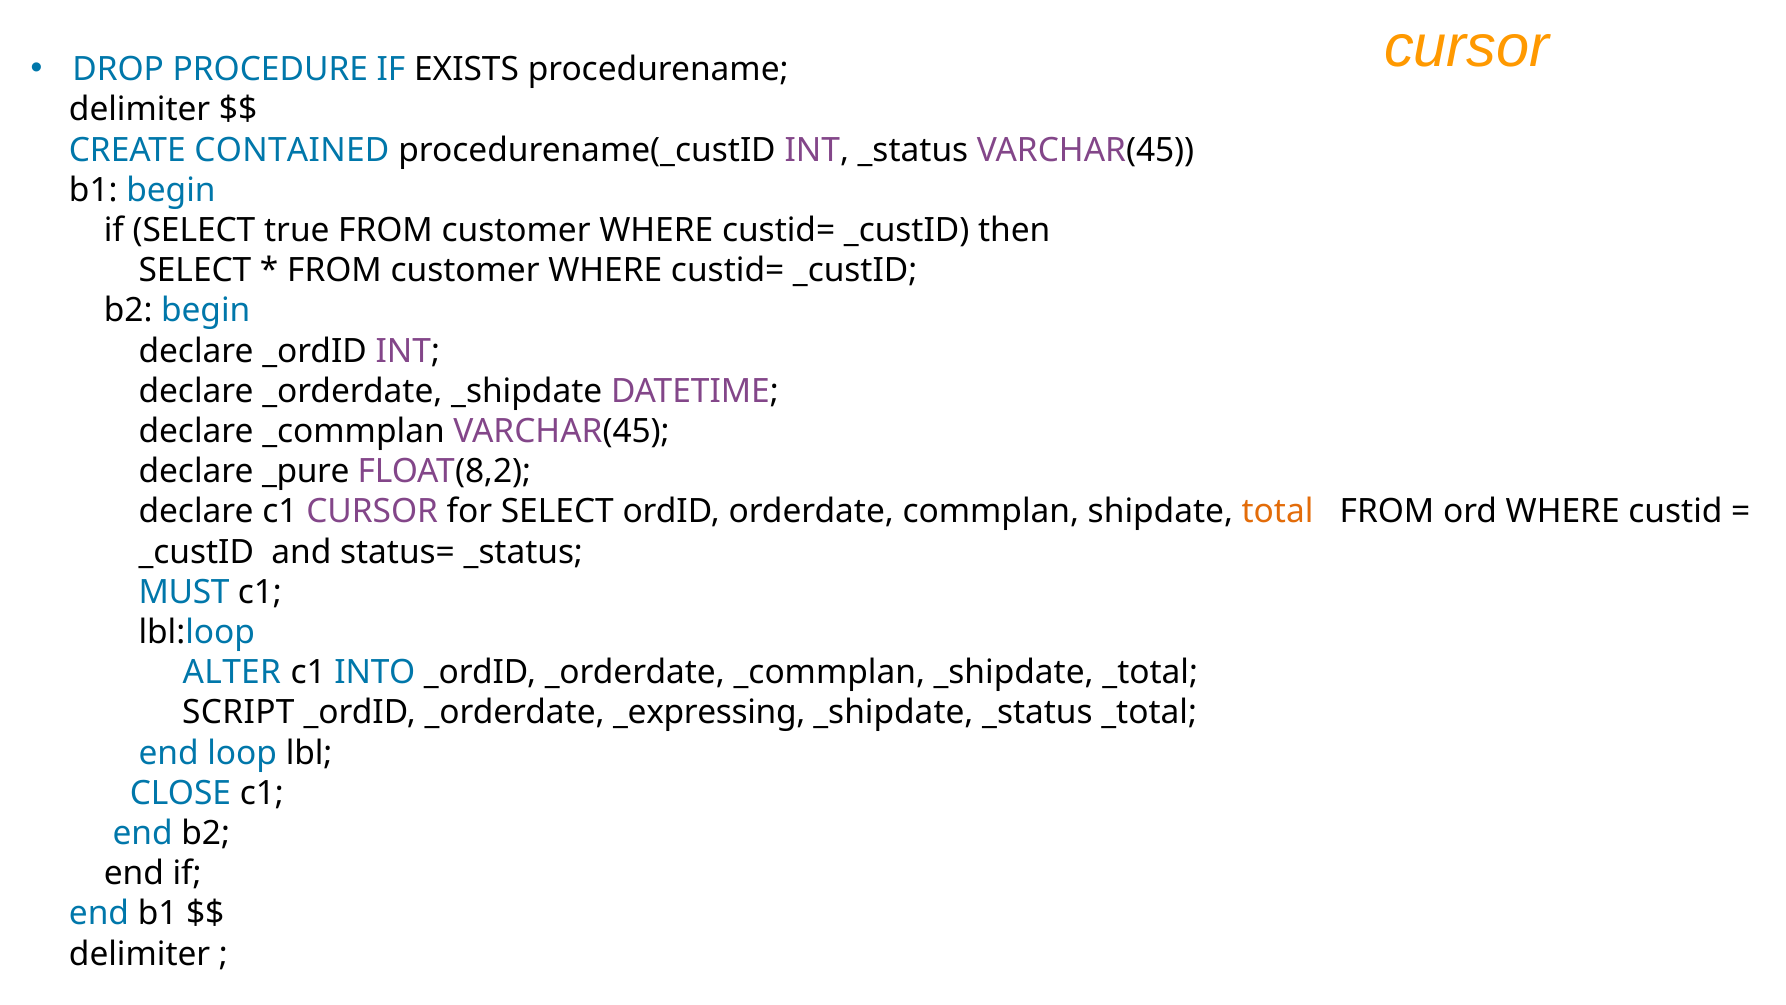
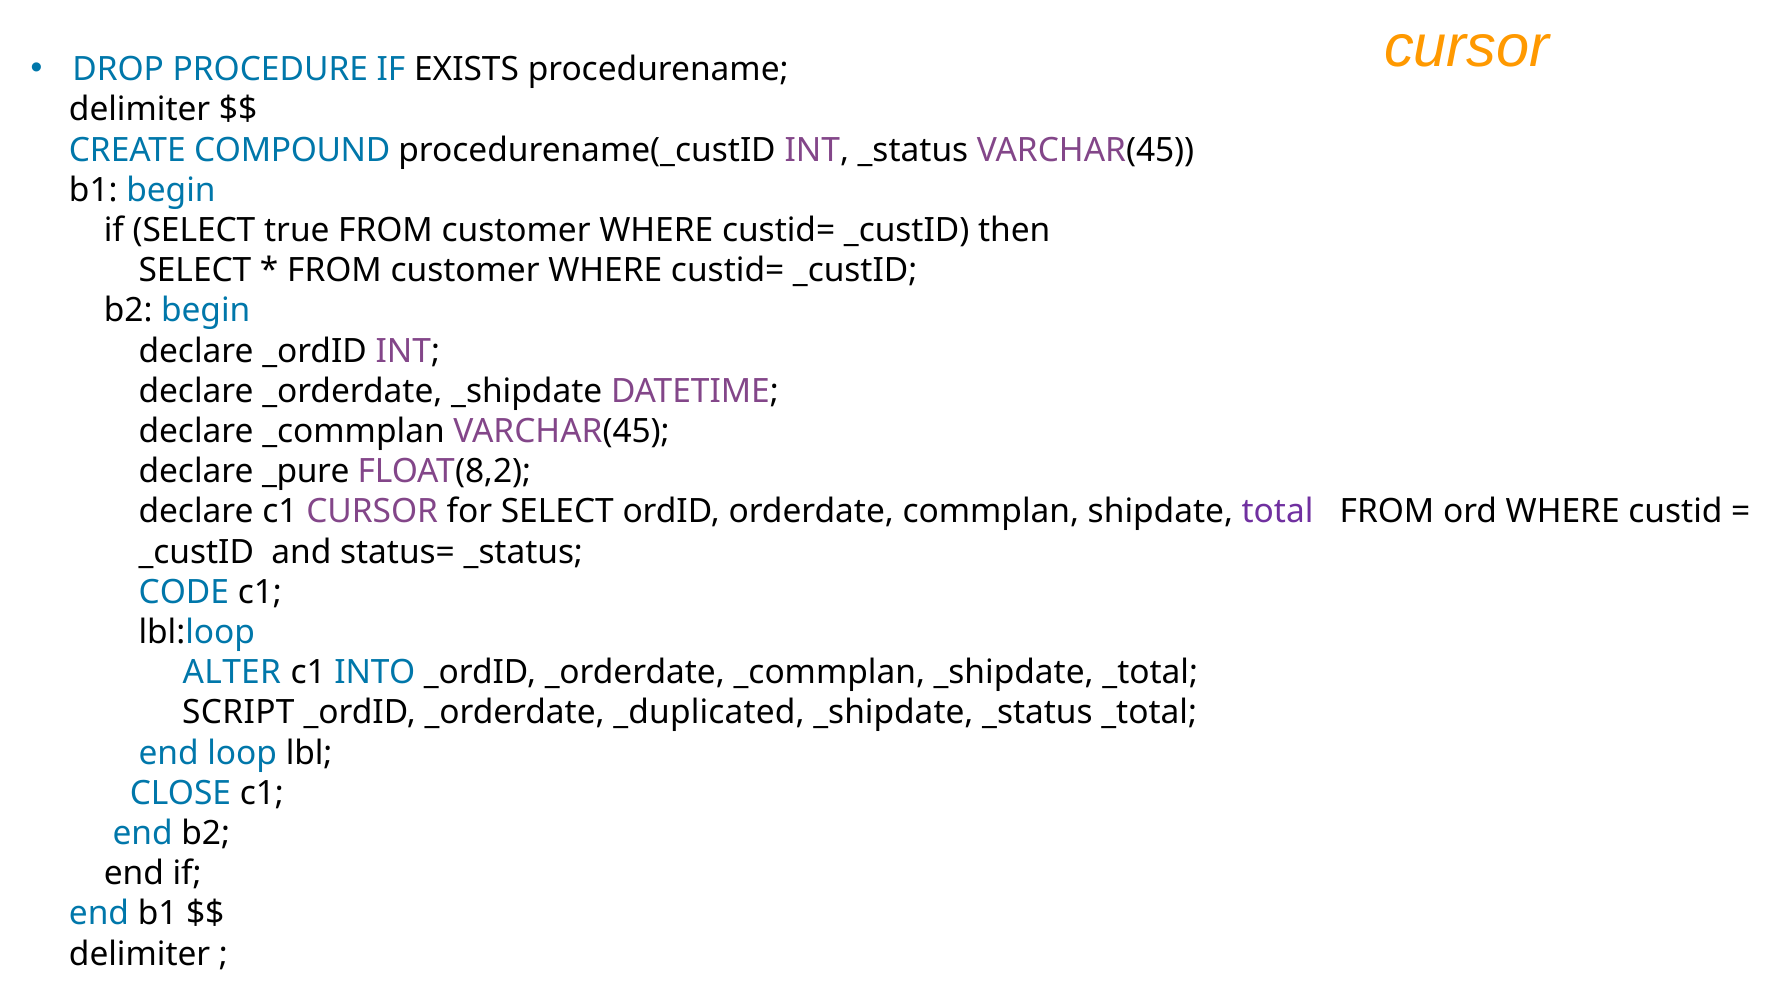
CONTAINED: CONTAINED -> COMPOUND
total colour: orange -> purple
MUST: MUST -> CODE
_expressing: _expressing -> _duplicated
